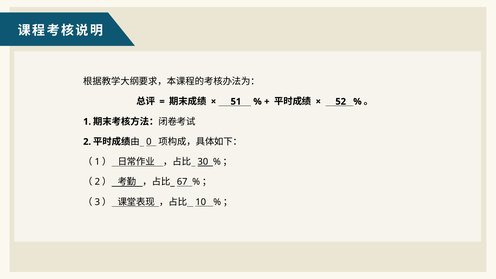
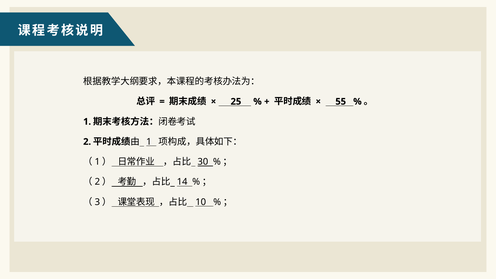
51: 51 -> 25
52: 52 -> 55
0 at (149, 142): 0 -> 1
67: 67 -> 14
